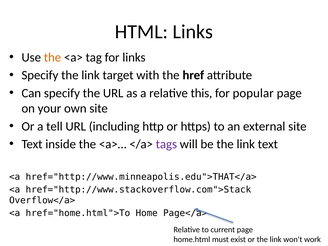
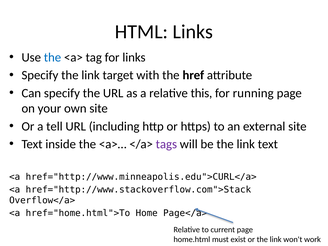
the at (53, 57) colour: orange -> blue
popular: popular -> running
href="http://www.minneapolis.edu">THAT</a>: href="http://www.minneapolis.edu">THAT</a> -> href="http://www.minneapolis.edu">CURL</a>
